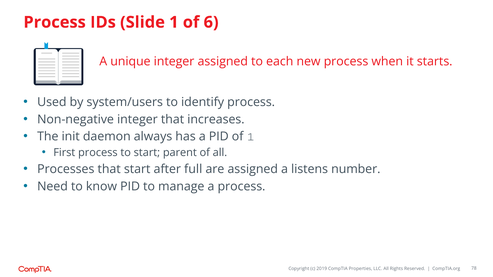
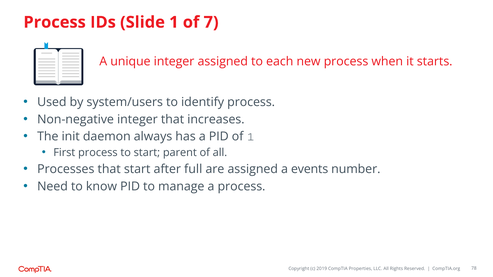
6: 6 -> 7
listens: listens -> events
